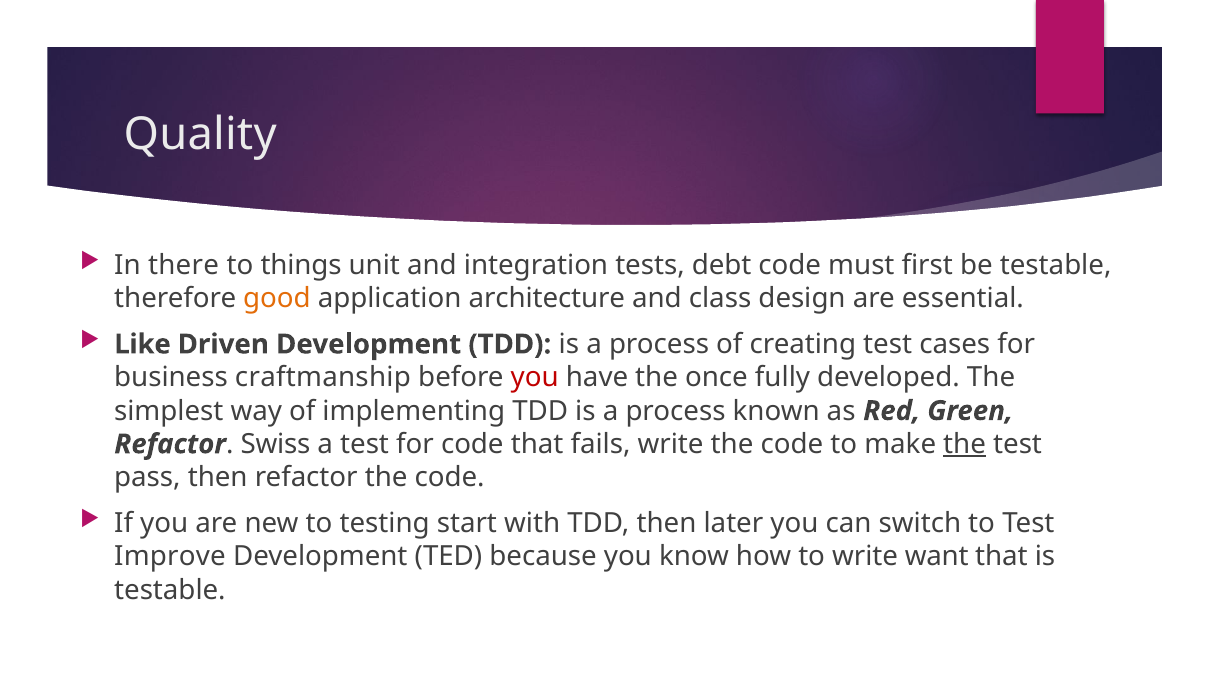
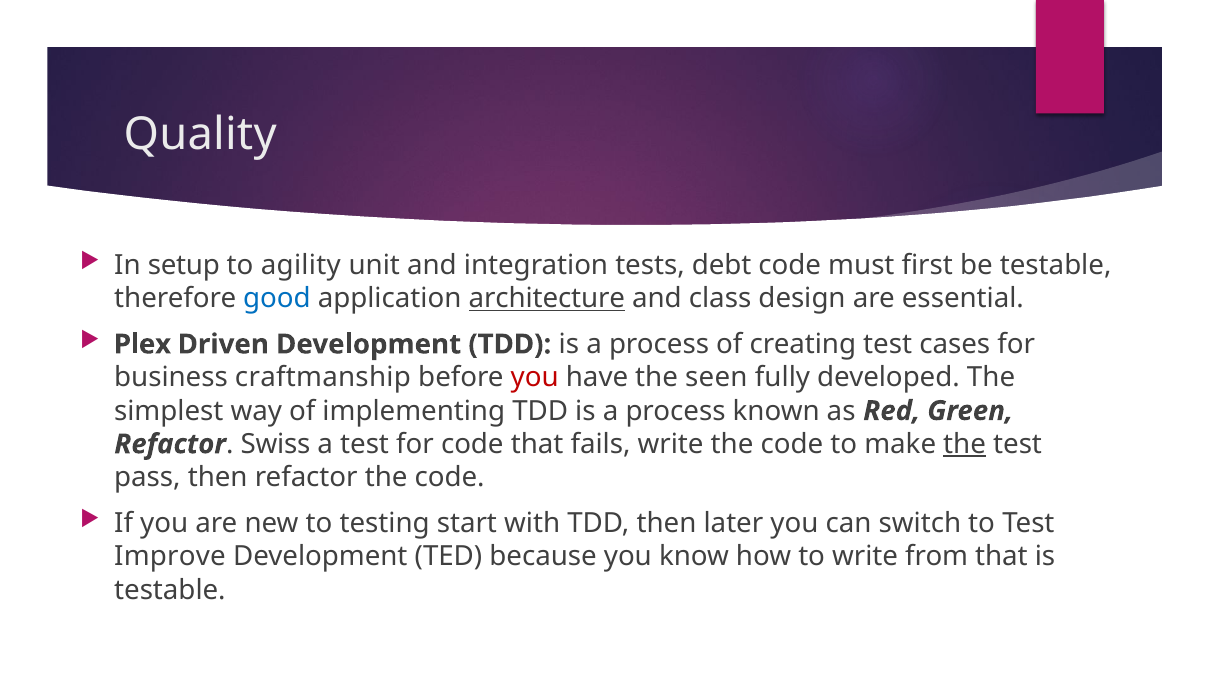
there: there -> setup
things: things -> agility
good colour: orange -> blue
architecture underline: none -> present
Like: Like -> Plex
once: once -> seen
want: want -> from
